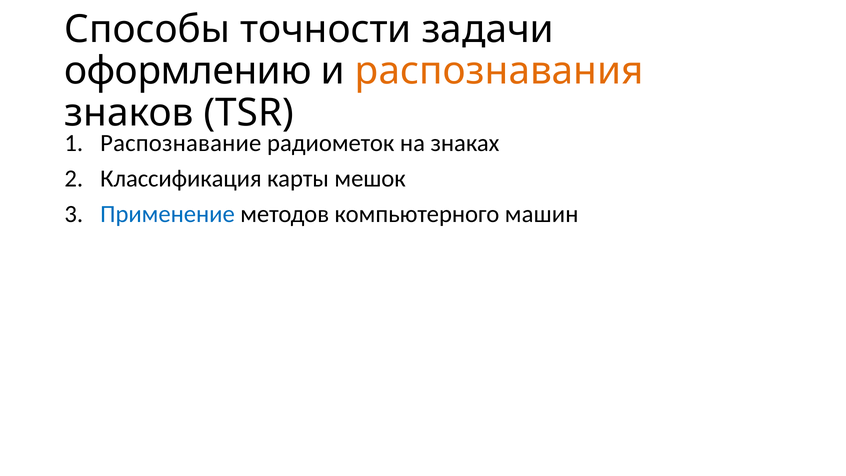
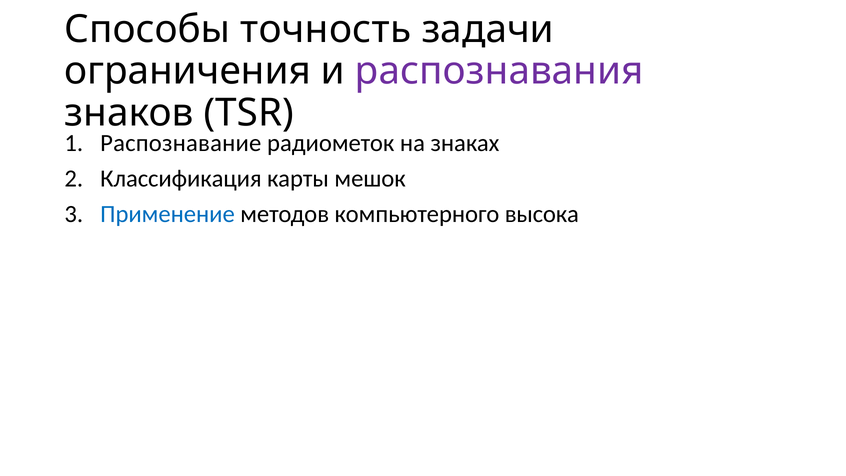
точности: точности -> точность
оформлению: оформлению -> ограничения
распознавания colour: orange -> purple
машин: машин -> высока
